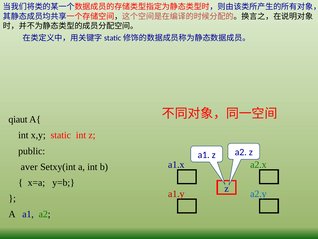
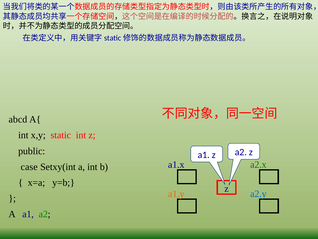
qiaut: qiaut -> abcd
aver: aver -> case
a1.y colour: red -> orange
